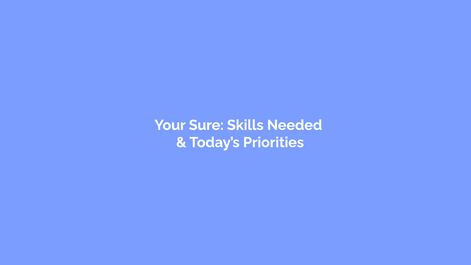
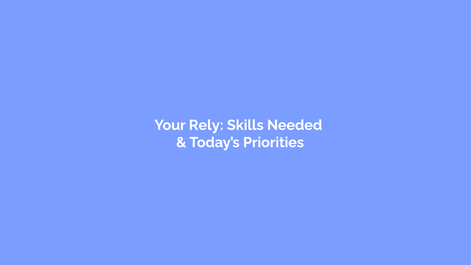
Sure: Sure -> Rely
